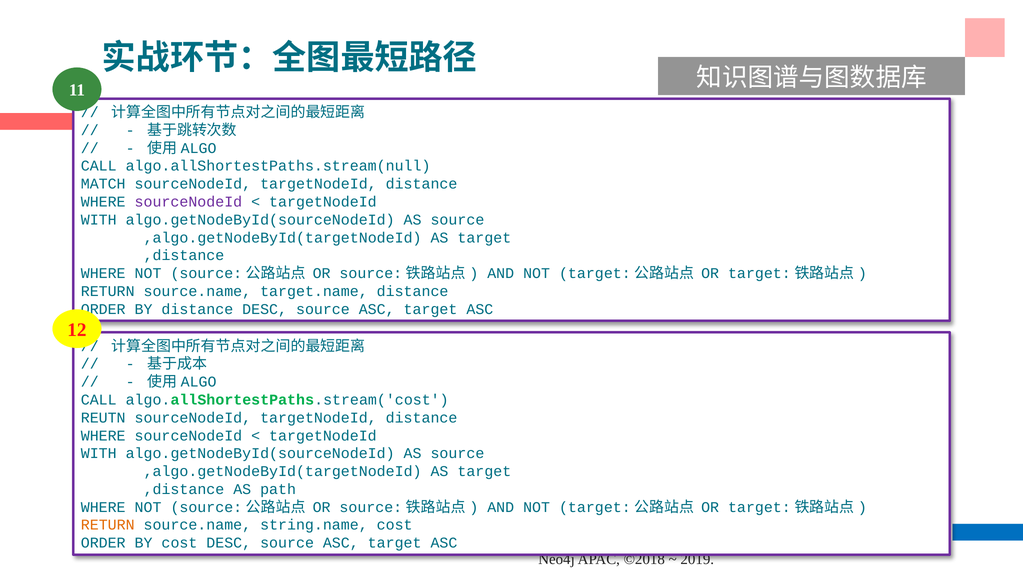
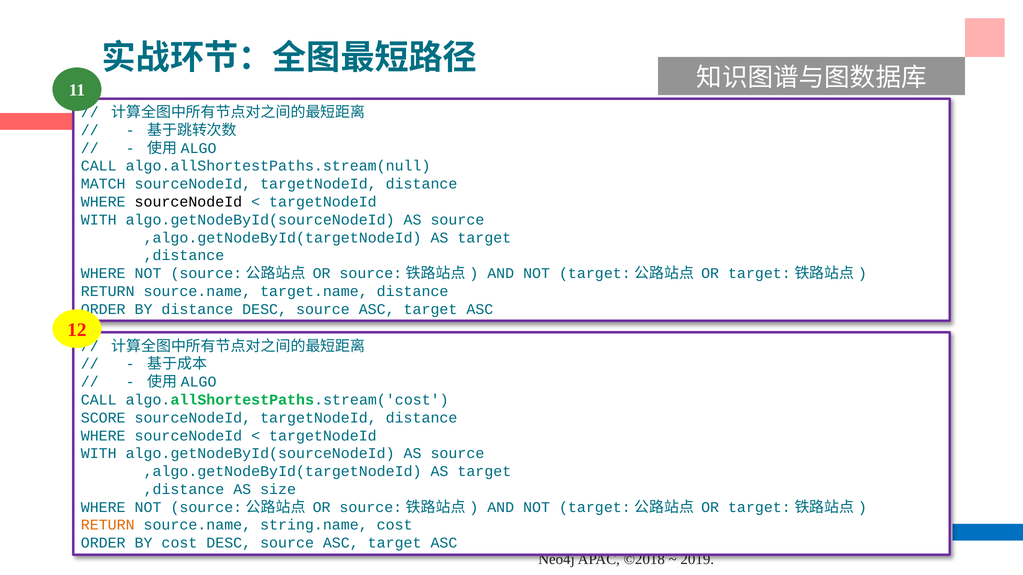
sourceNodeId at (188, 202) colour: purple -> black
REUTN: REUTN -> SCORE
path: path -> size
